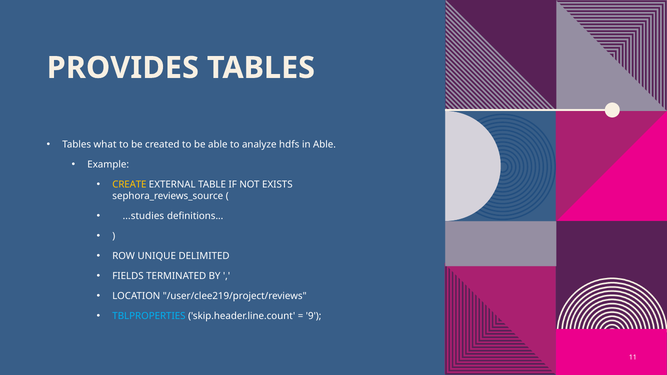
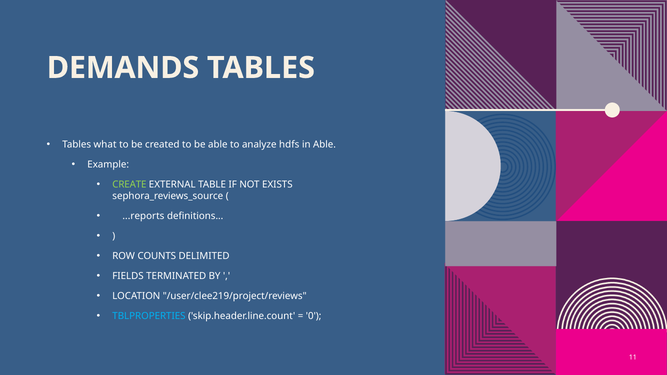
PROVIDES: PROVIDES -> DEMANDS
CREATE colour: yellow -> light green
...studies: ...studies -> ...reports
UNIQUE: UNIQUE -> COUNTS
9: 9 -> 0
